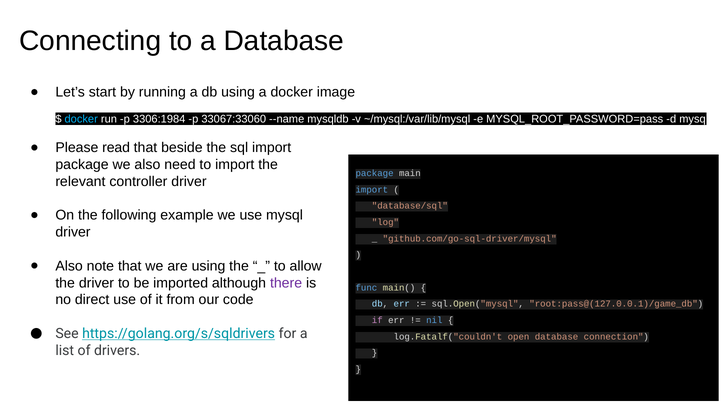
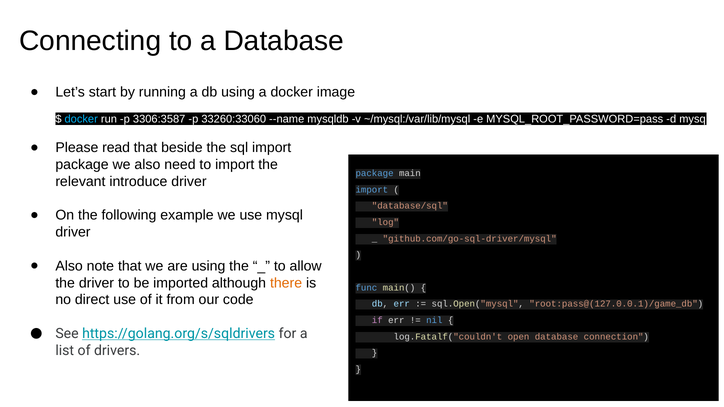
3306:1984: 3306:1984 -> 3306:3587
33067:33060: 33067:33060 -> 33260:33060
controller: controller -> introduce
there colour: purple -> orange
